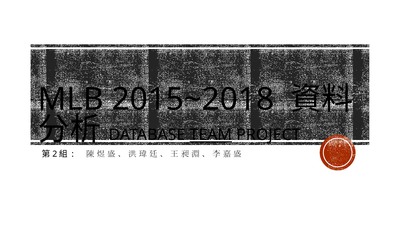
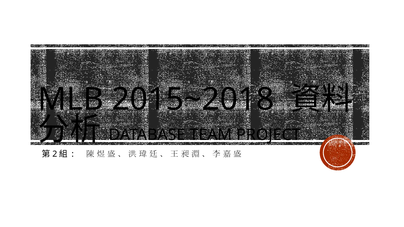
TEAM underline: present -> none
